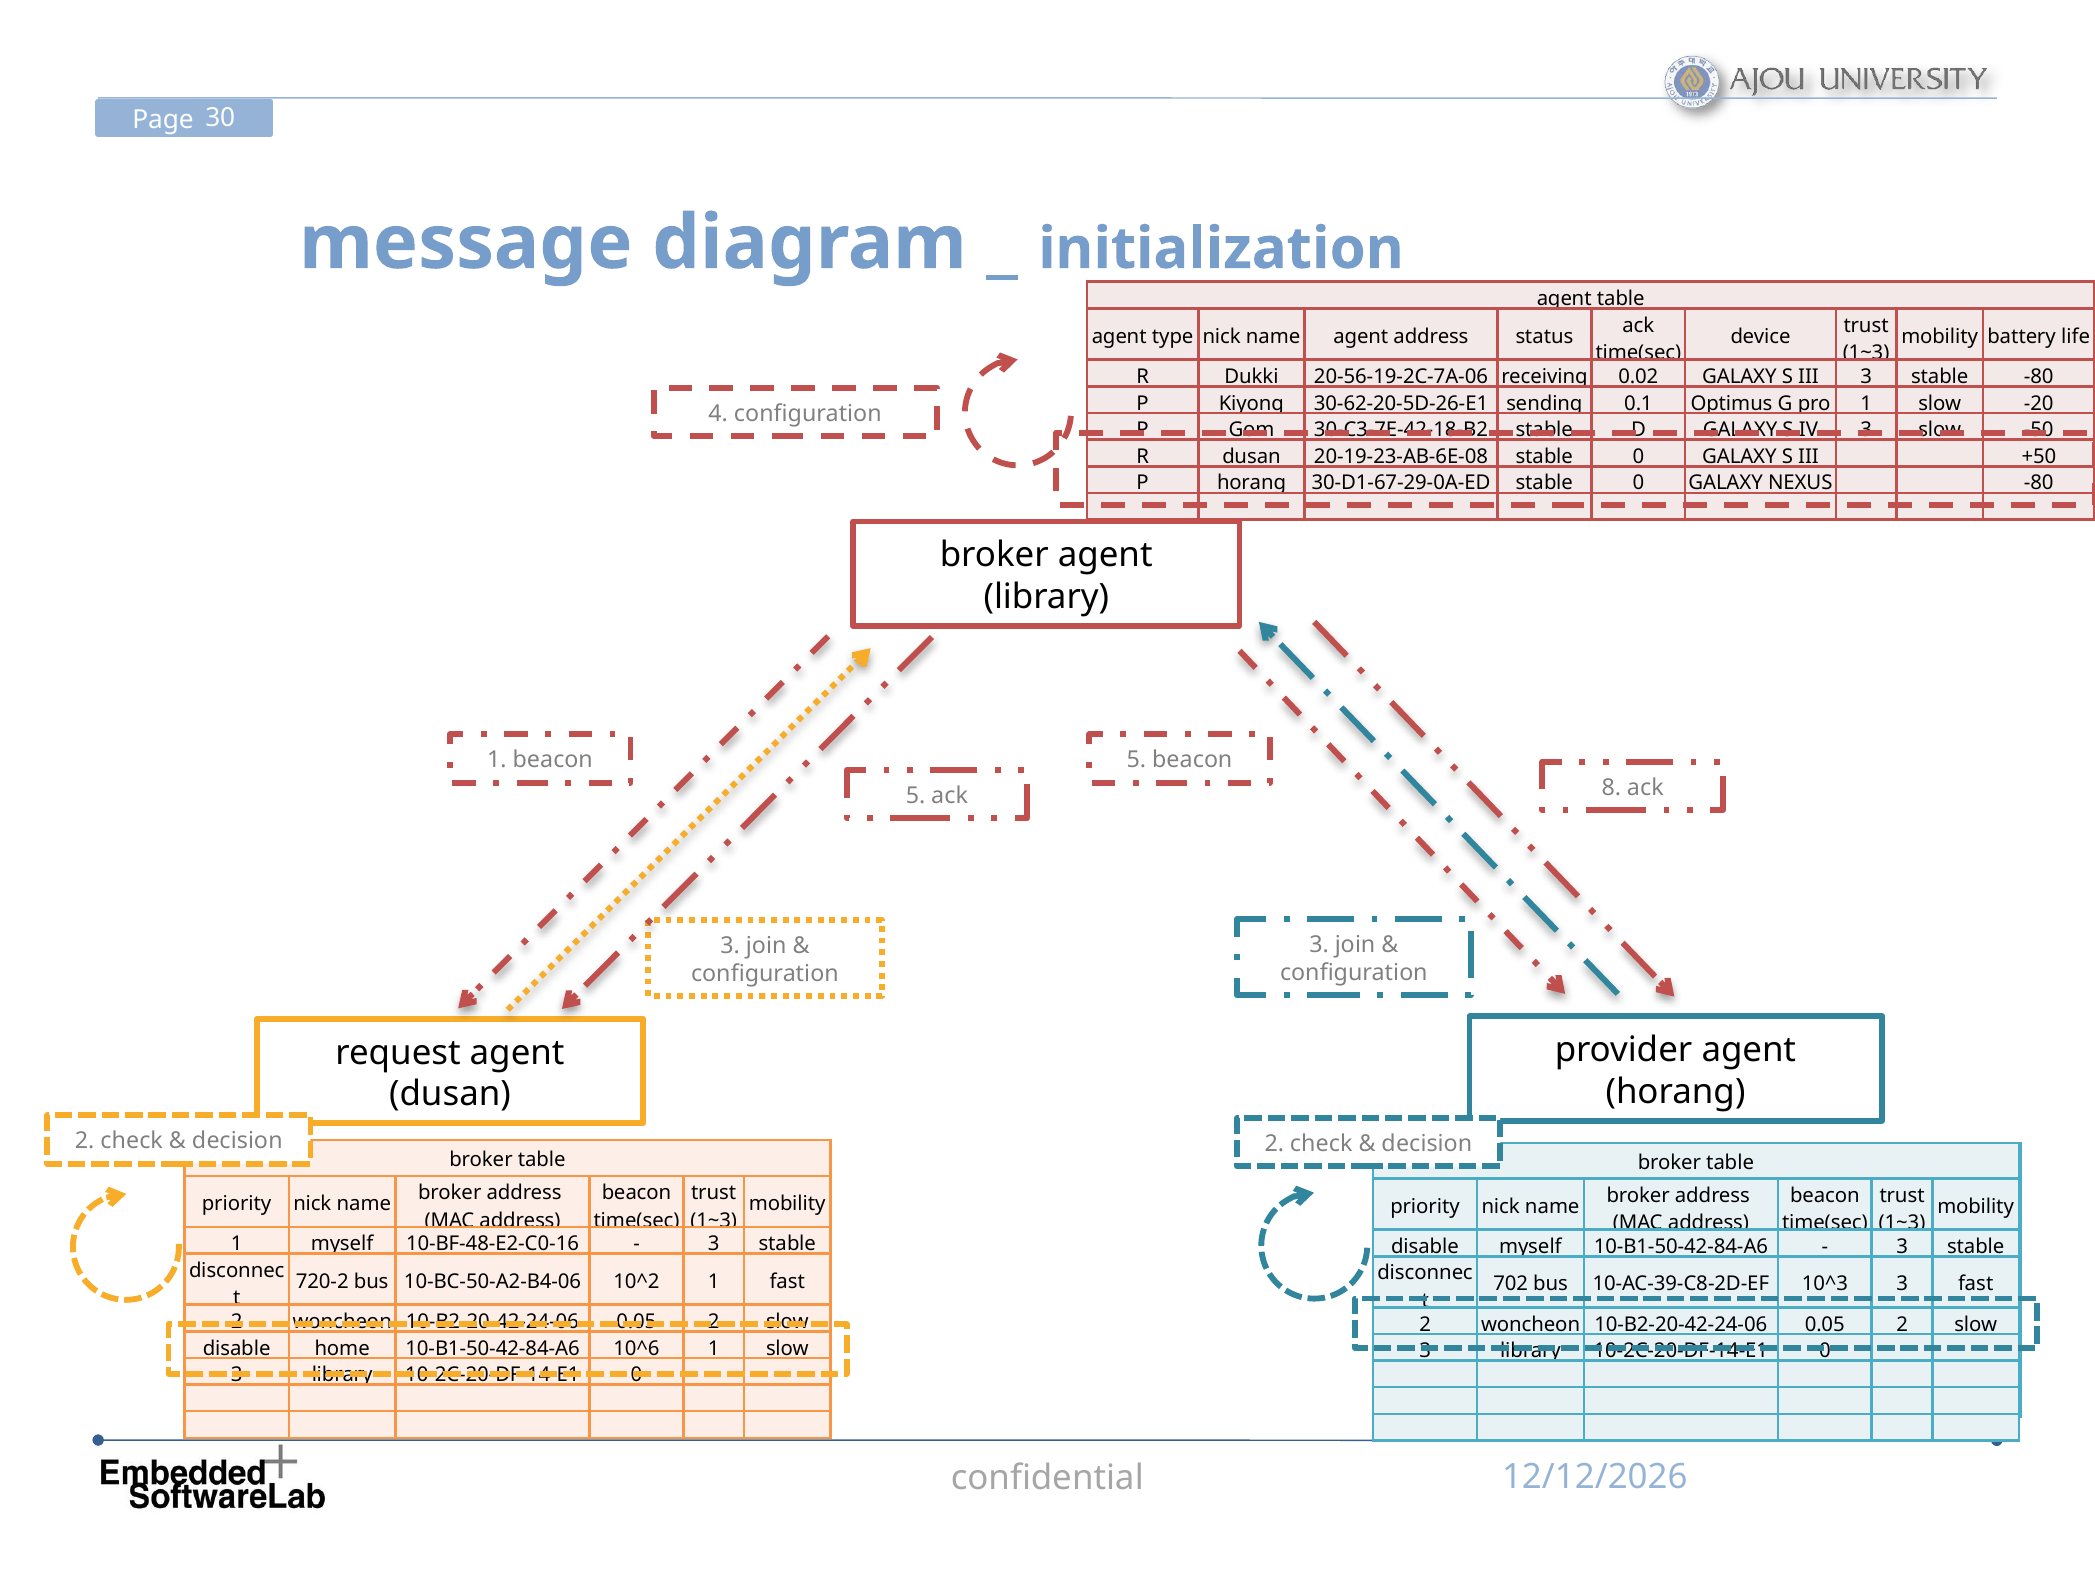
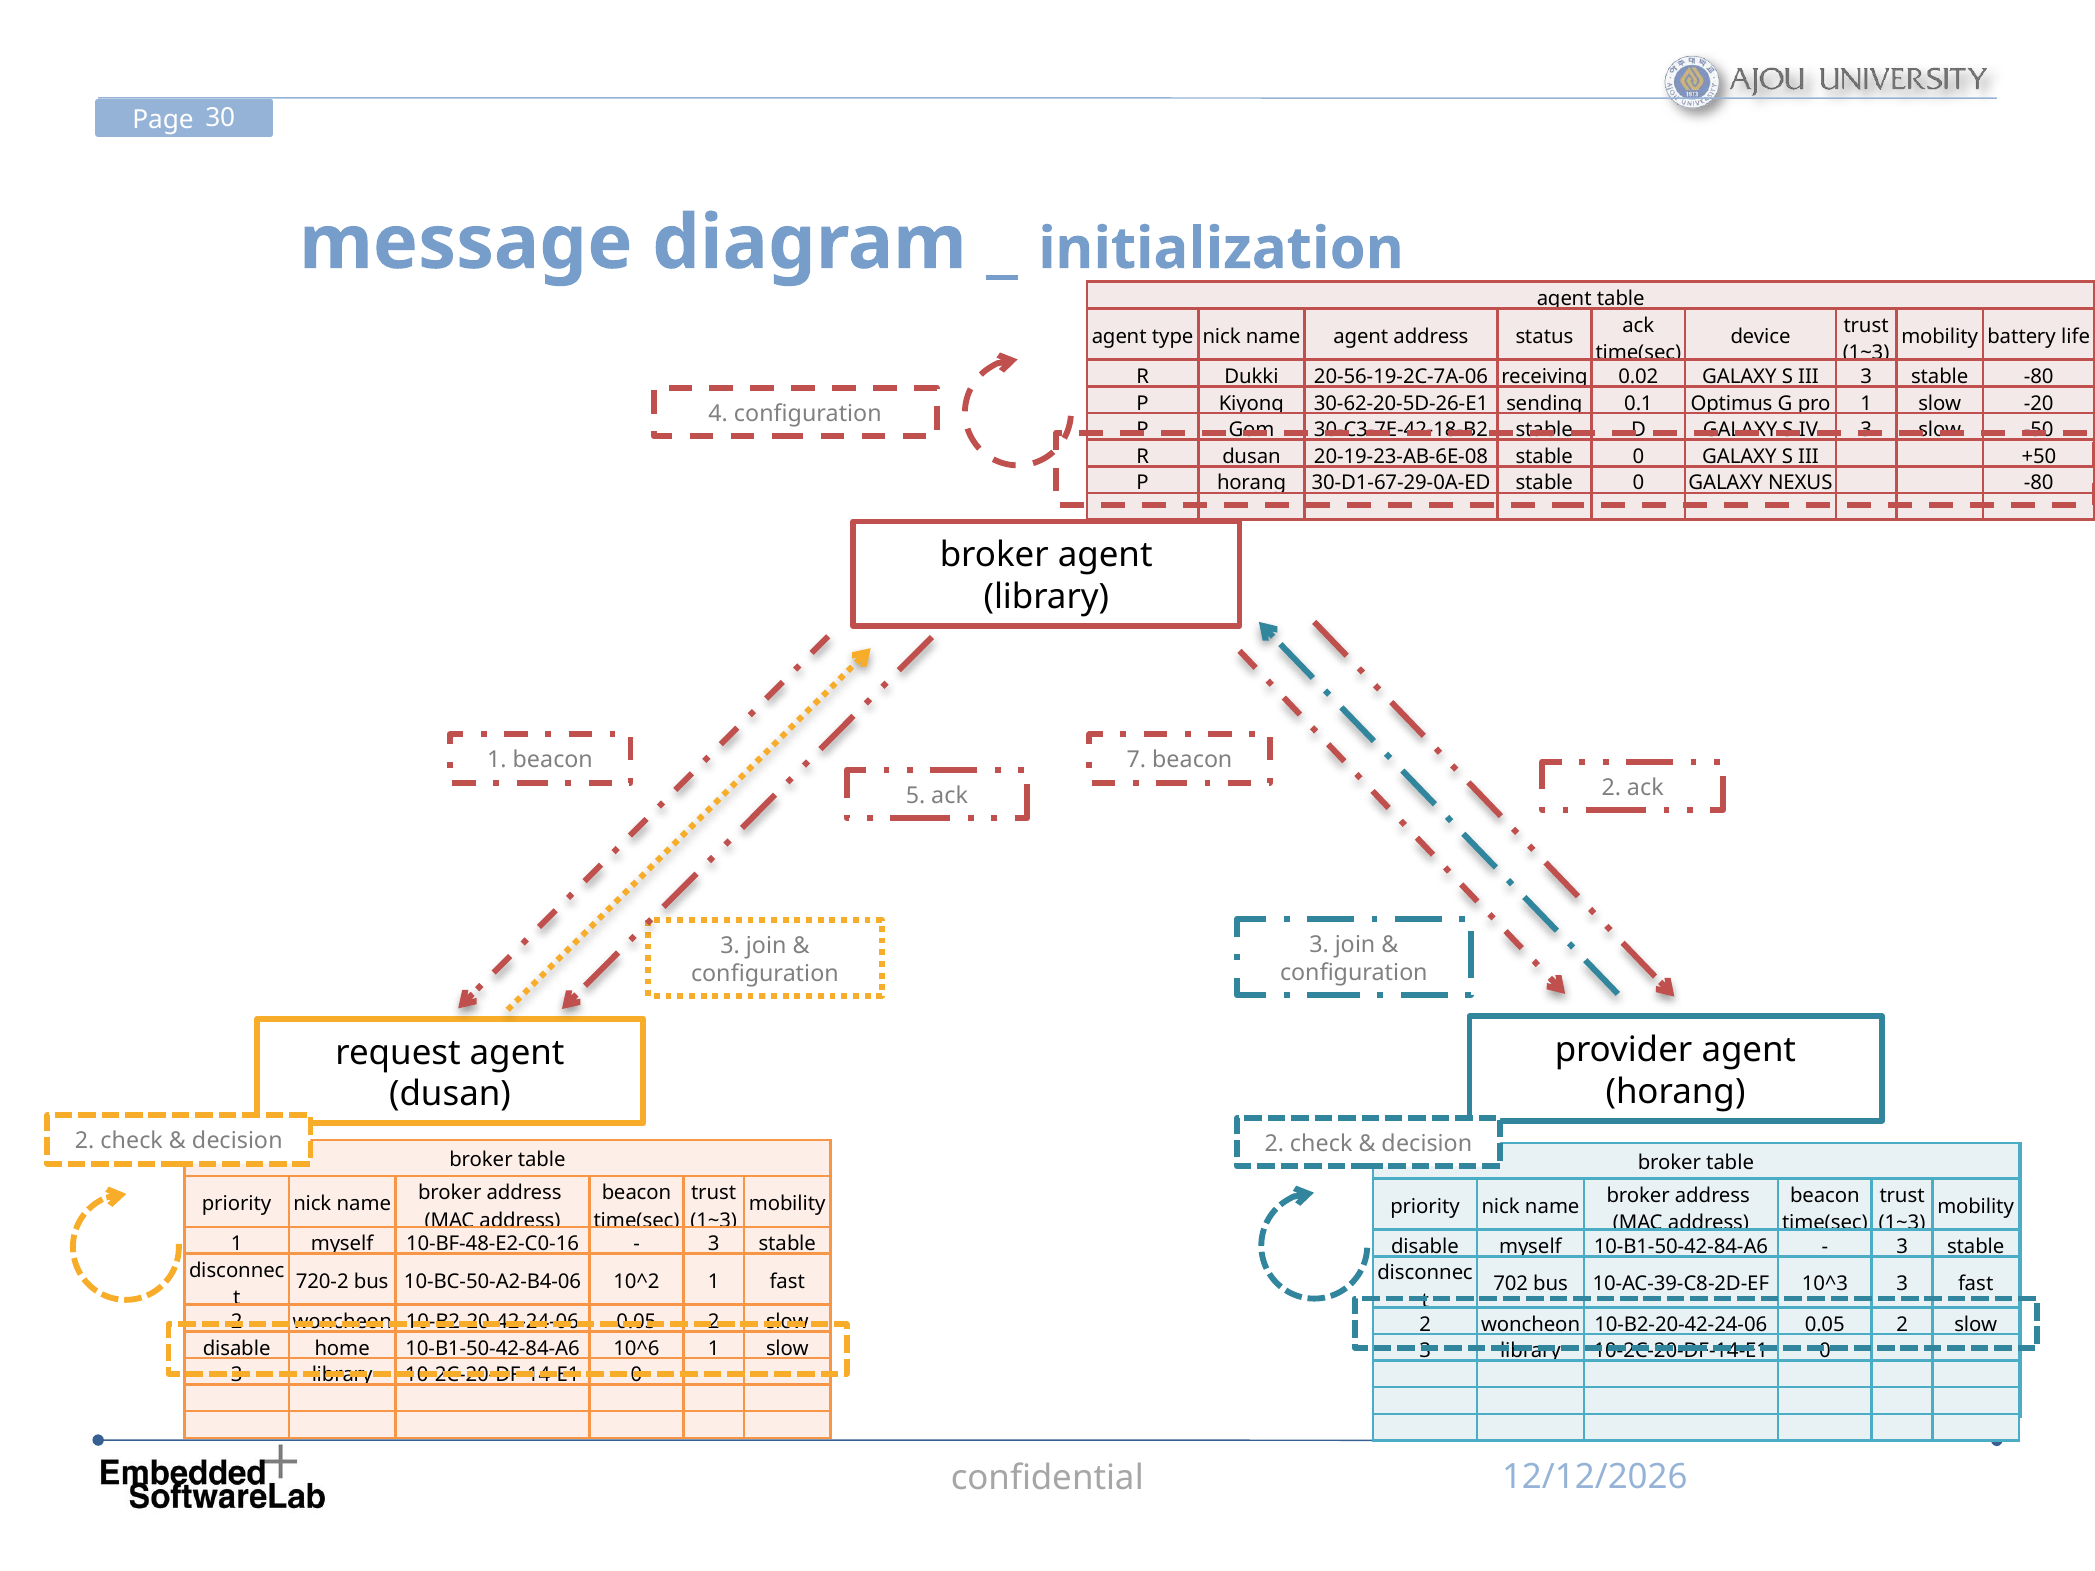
5 at (1136, 760): 5 -> 7
ack 8: 8 -> 2
